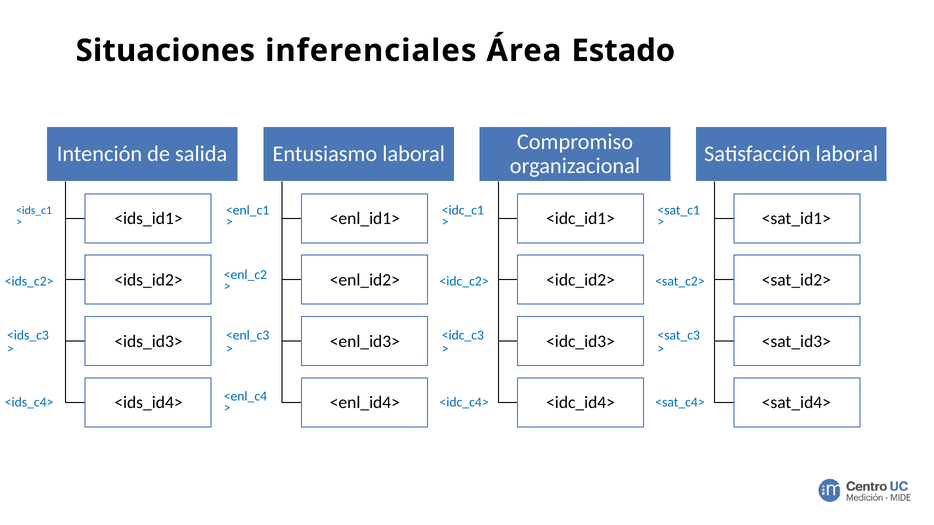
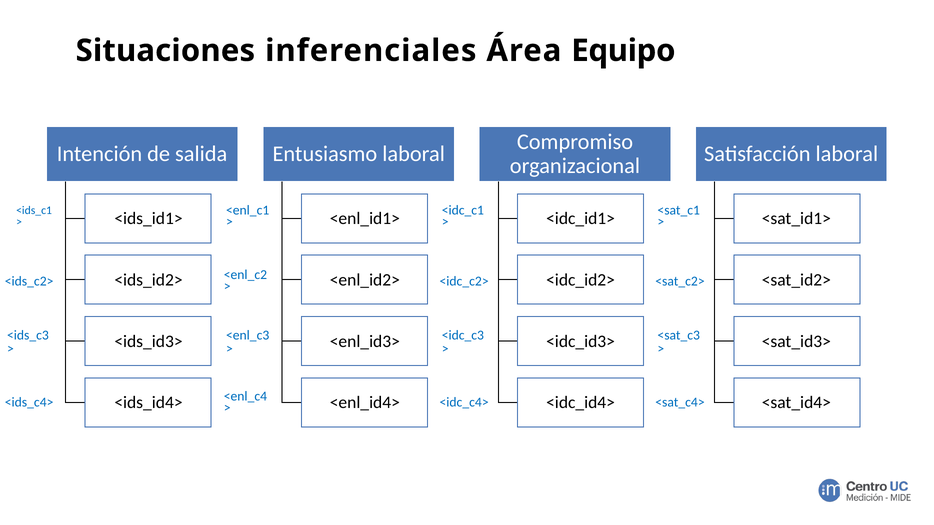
Estado: Estado -> Equipo
